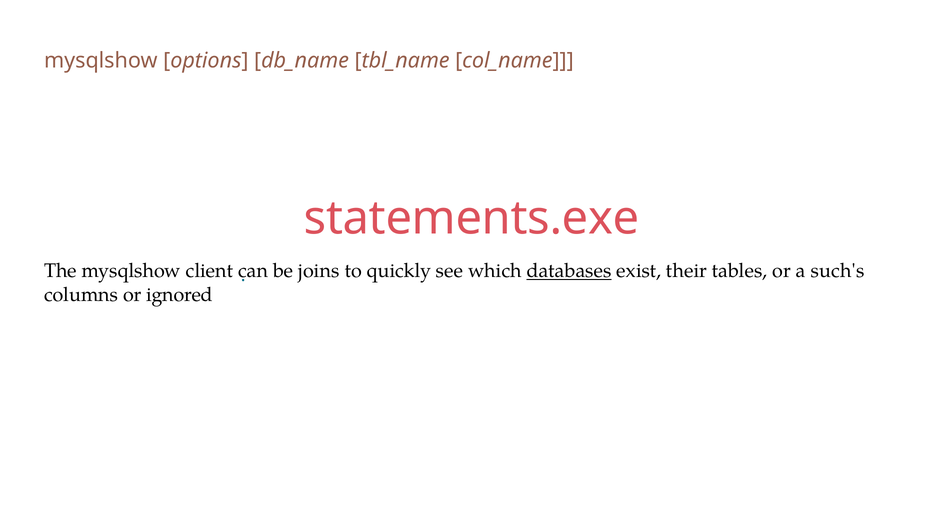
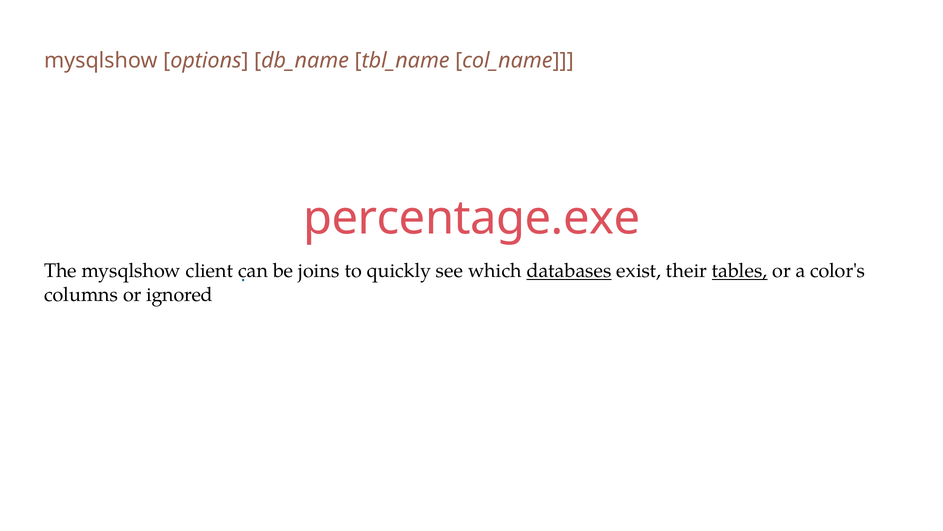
statements.exe: statements.exe -> percentage.exe
tables underline: none -> present
such's: such's -> color's
